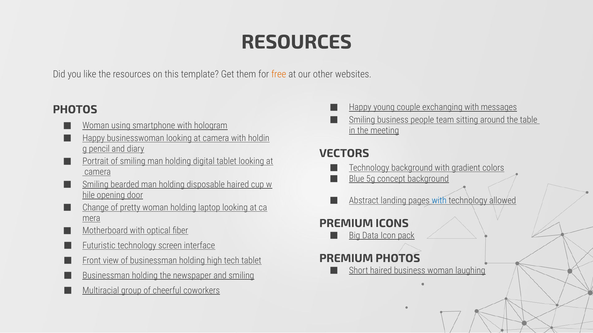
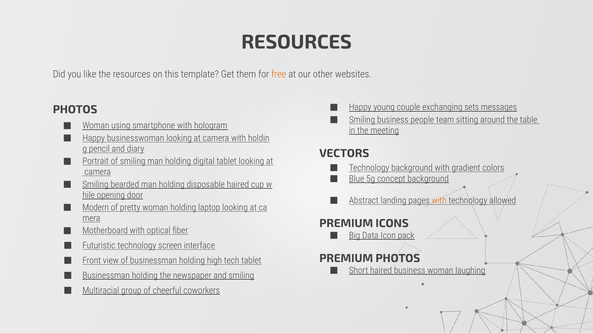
exchanging with: with -> sets
with at (439, 201) colour: blue -> orange
Change: Change -> Modern
